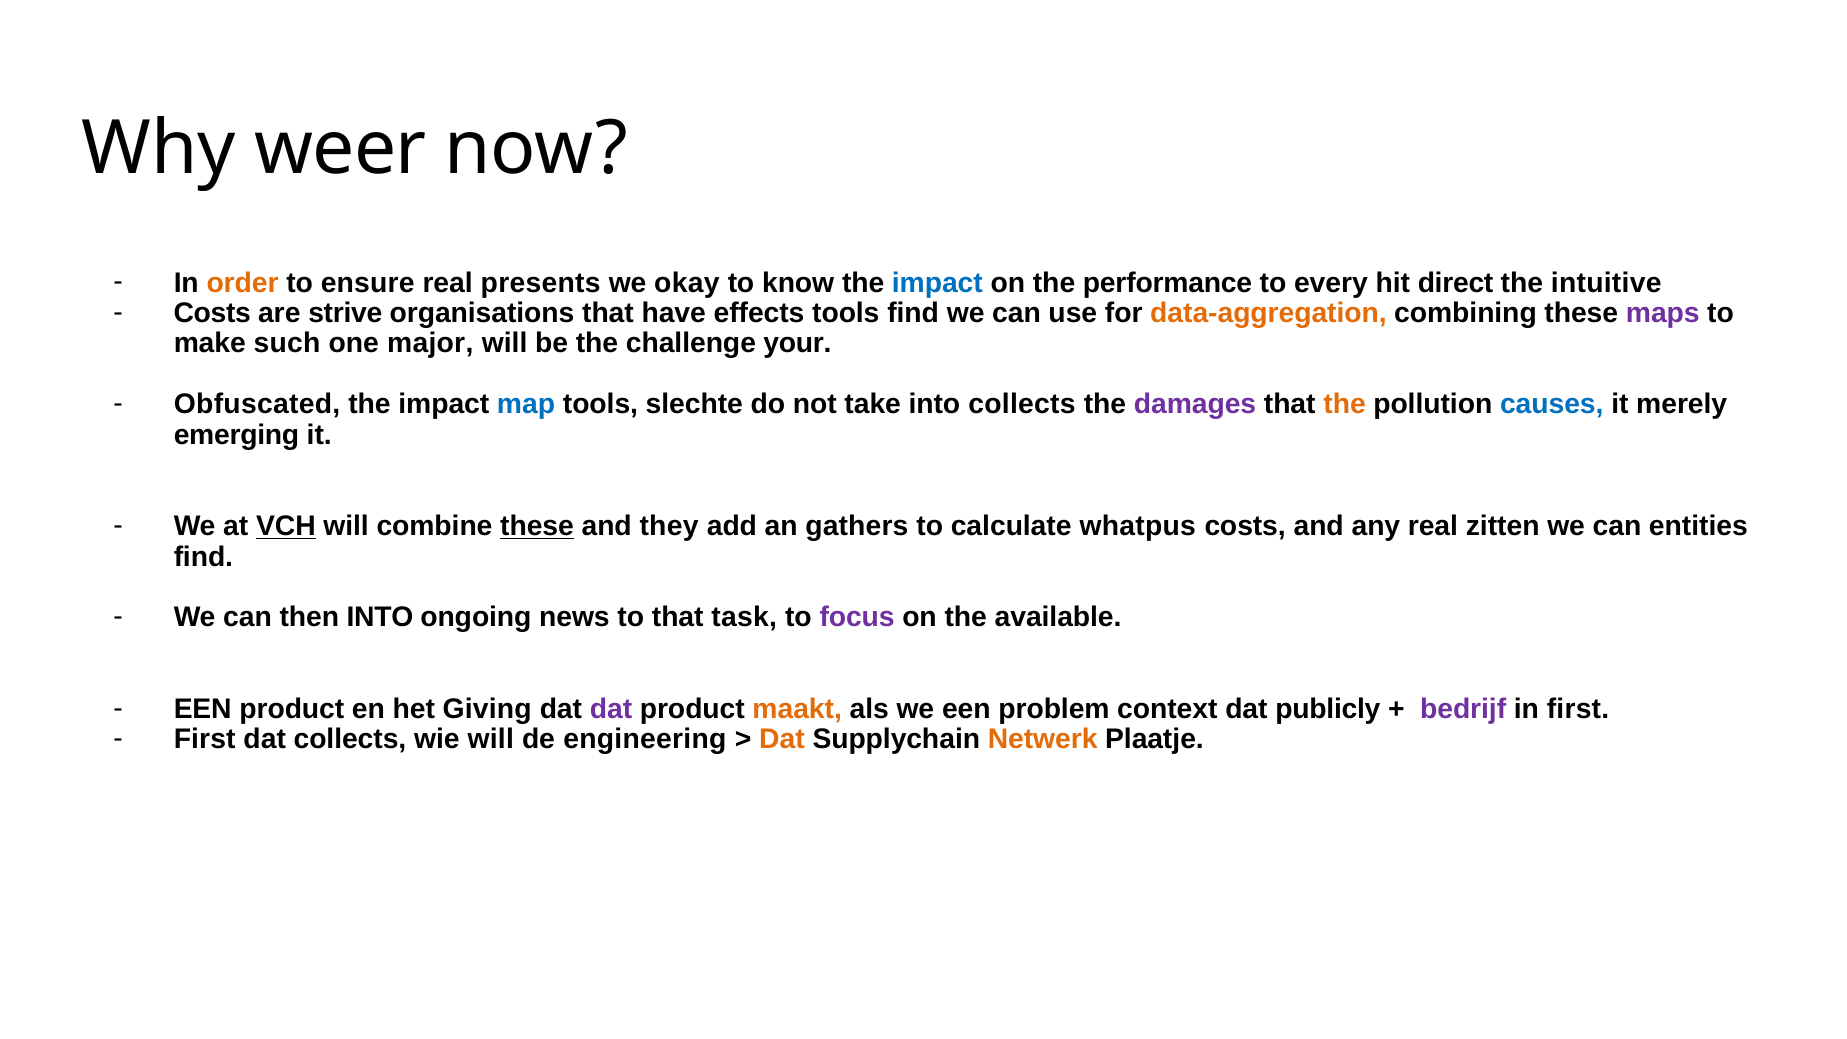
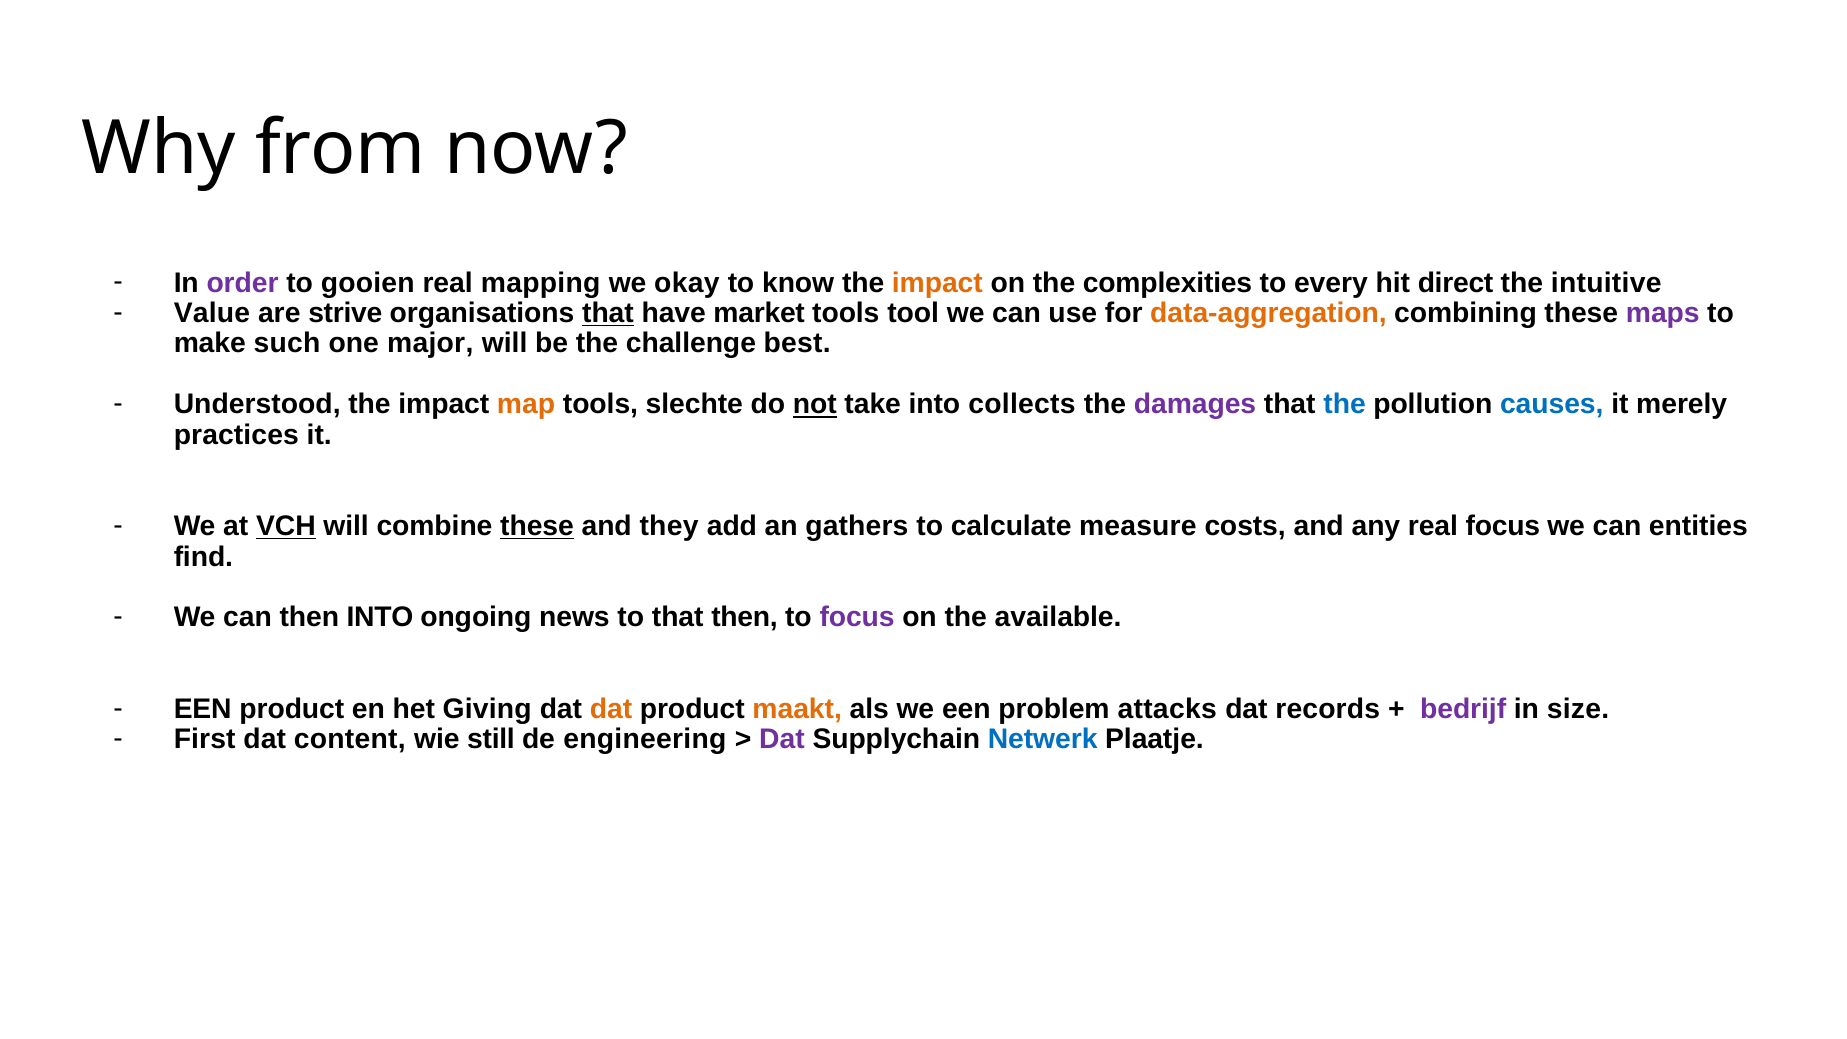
weer: weer -> from
order colour: orange -> purple
ensure: ensure -> gooien
presents: presents -> mapping
impact at (937, 283) colour: blue -> orange
performance: performance -> complexities
Costs at (212, 313): Costs -> Value
that at (608, 313) underline: none -> present
effects: effects -> market
tools find: find -> tool
your: your -> best
Obfuscated: Obfuscated -> Understood
map colour: blue -> orange
not underline: none -> present
the at (1345, 404) colour: orange -> blue
emerging: emerging -> practices
whatpus: whatpus -> measure
real zitten: zitten -> focus
that task: task -> then
dat at (611, 709) colour: purple -> orange
context: context -> attacks
publicly: publicly -> records
in first: first -> size
dat collects: collects -> content
wie will: will -> still
Dat at (782, 739) colour: orange -> purple
Netwerk colour: orange -> blue
